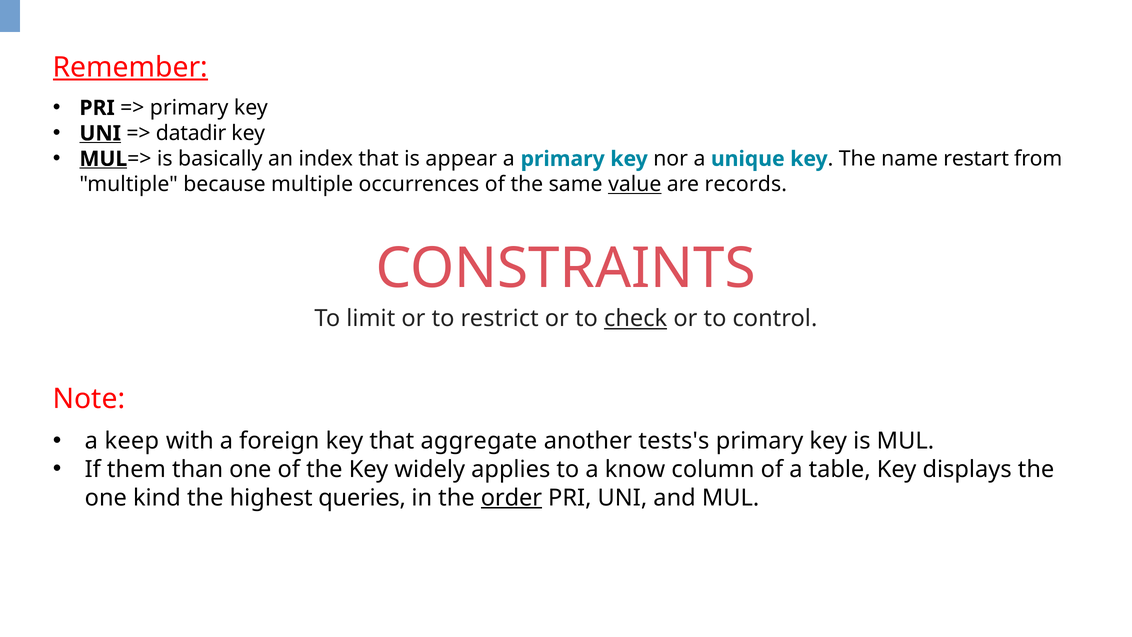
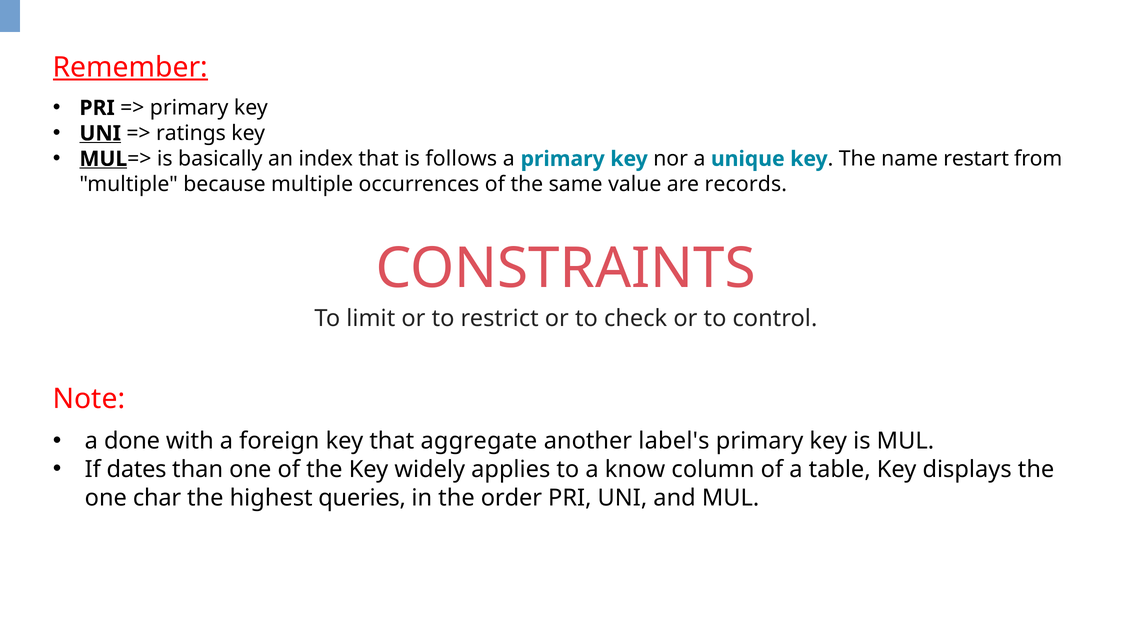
datadir: datadir -> ratings
appear: appear -> follows
value underline: present -> none
check underline: present -> none
keep: keep -> done
tests's: tests's -> label's
them: them -> dates
kind: kind -> char
order underline: present -> none
